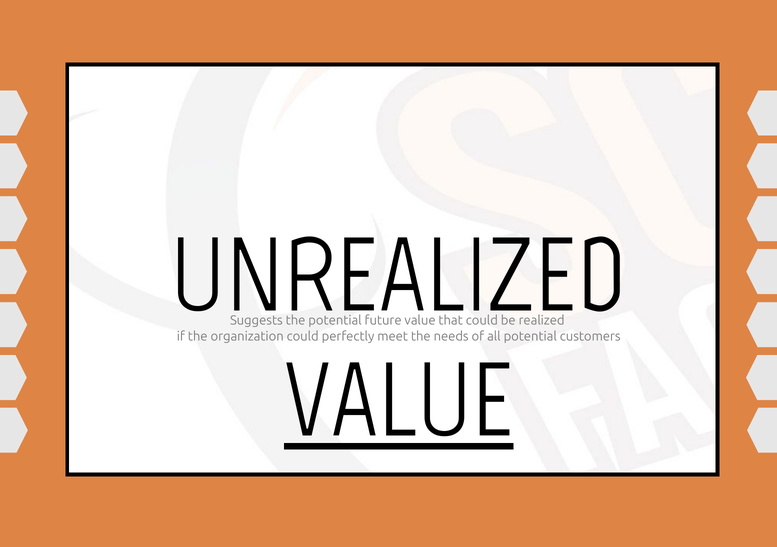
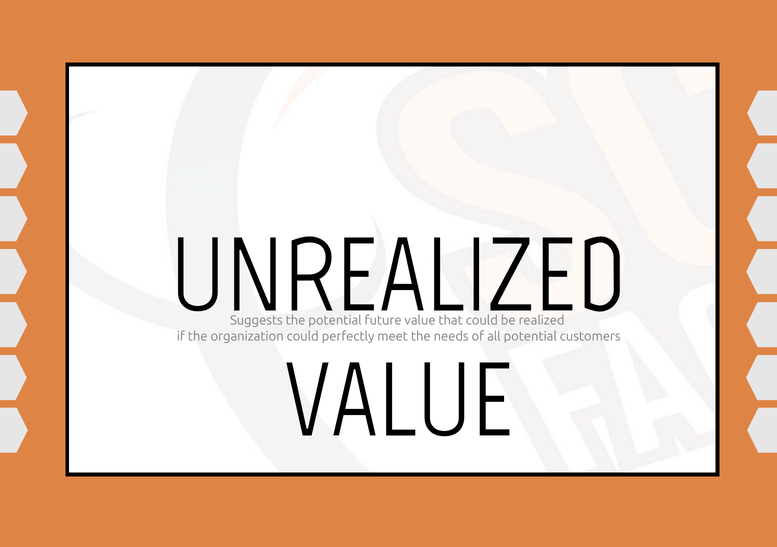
VALUE at (399, 402) underline: present -> none
